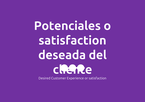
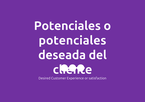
satisfaction at (72, 41): satisfaction -> potenciales
